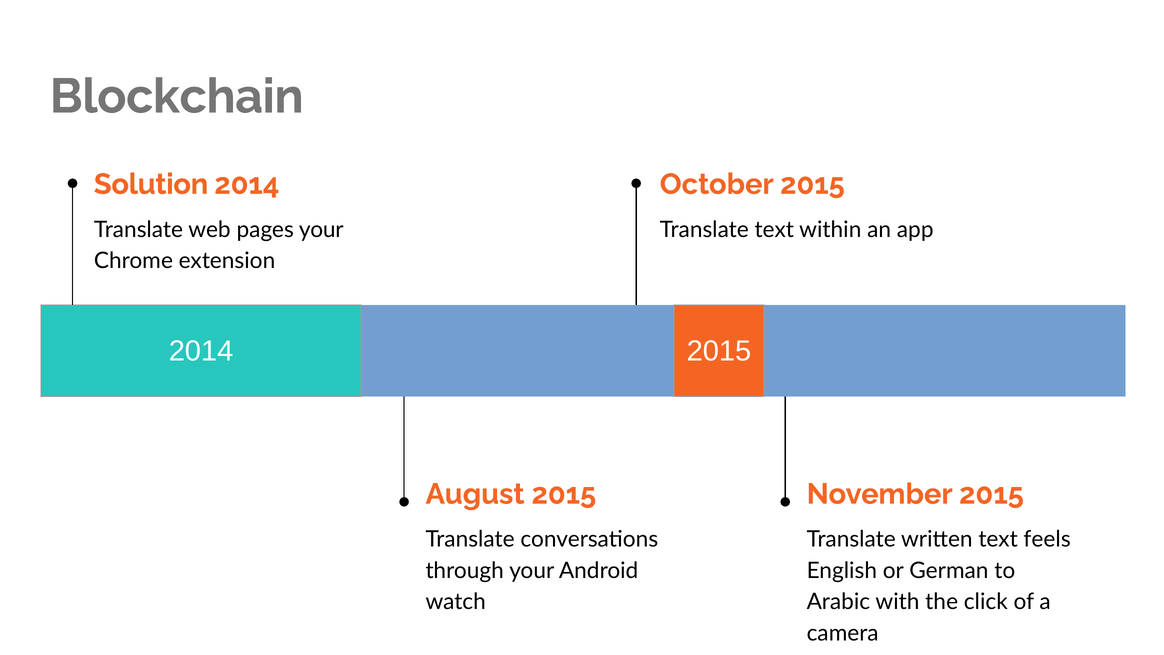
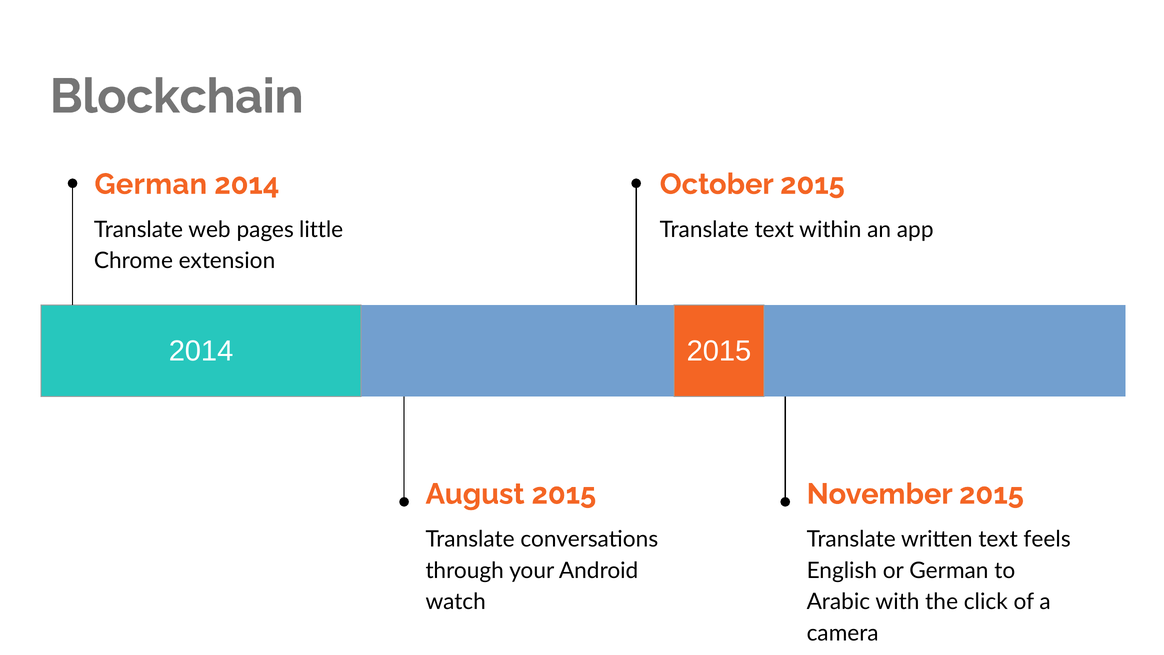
Solution at (151, 184): Solution -> German
pages your: your -> little
